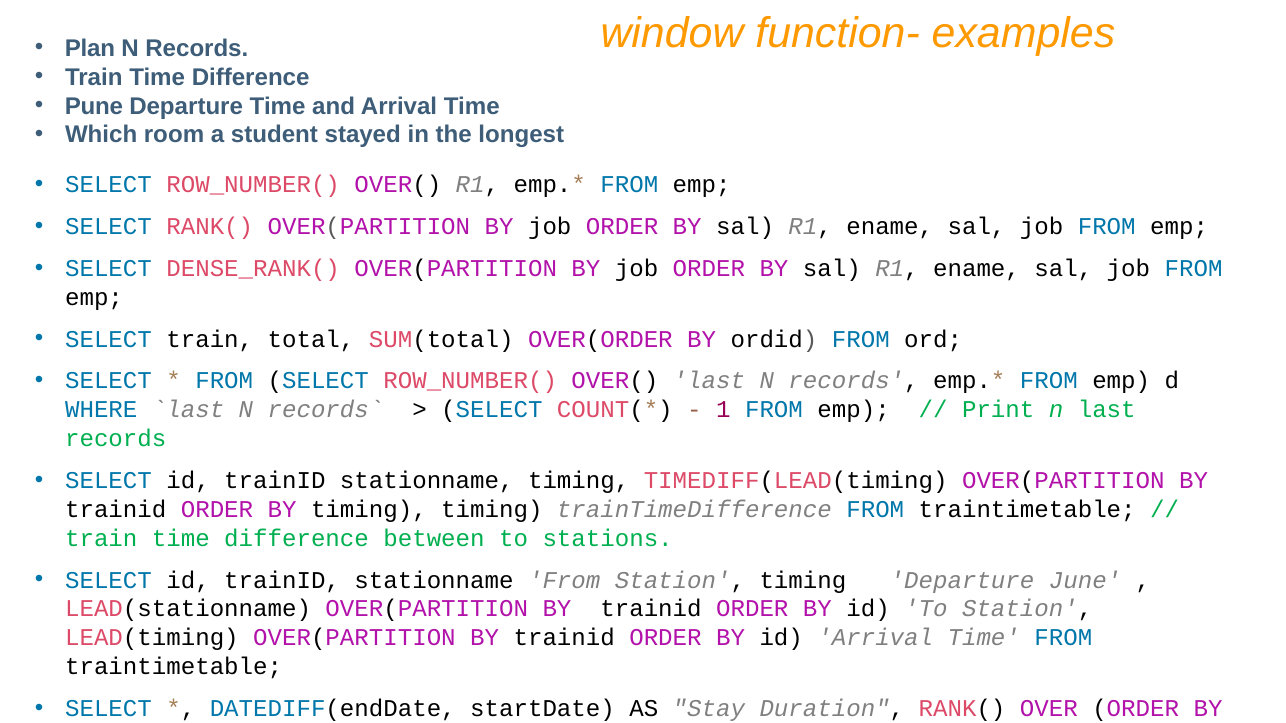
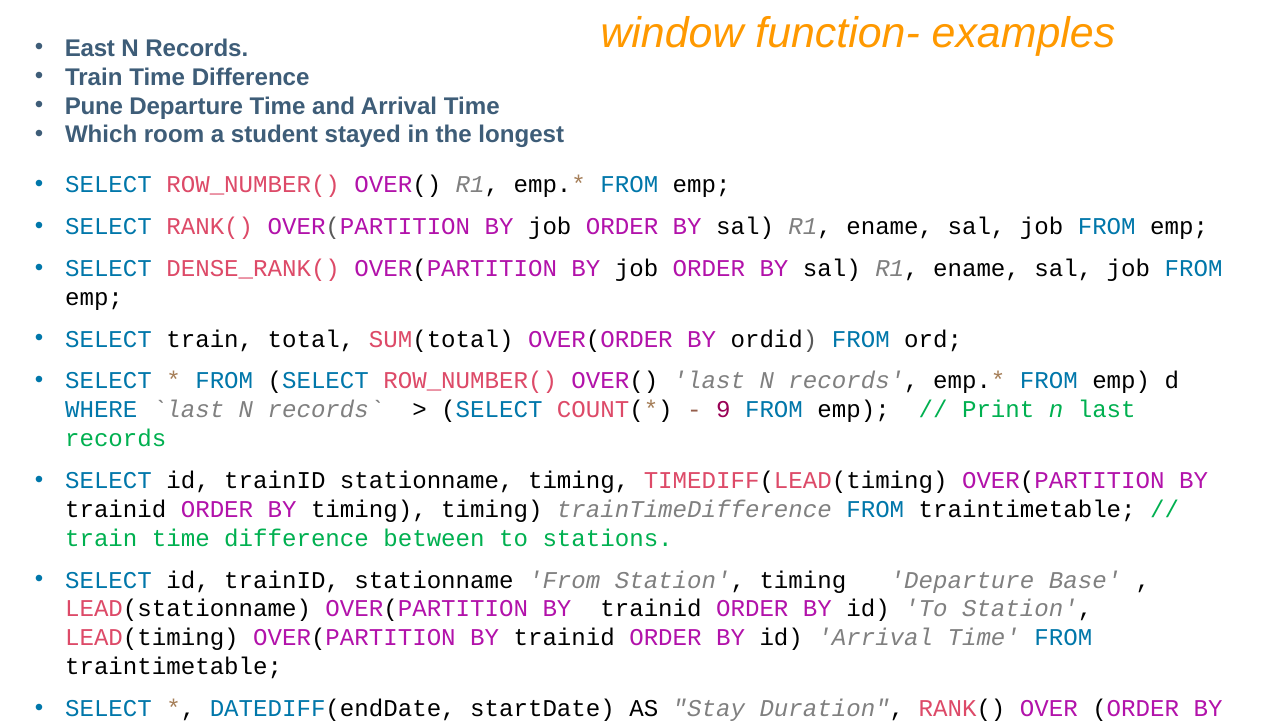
Plan: Plan -> East
1: 1 -> 9
June: June -> Base
